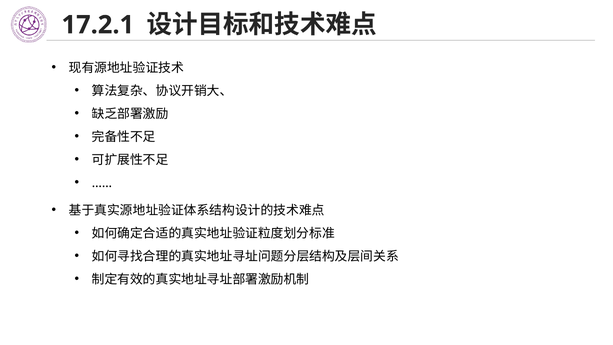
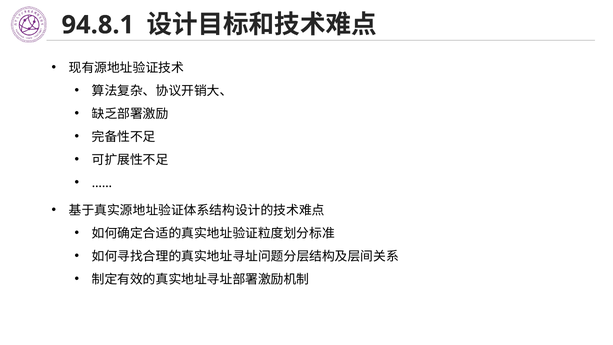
17.2.1: 17.2.1 -> 94.8.1
